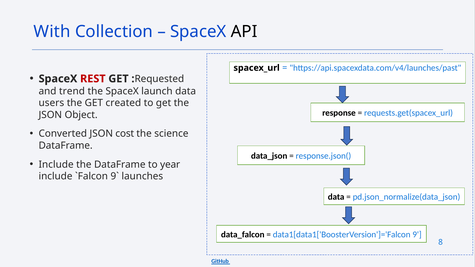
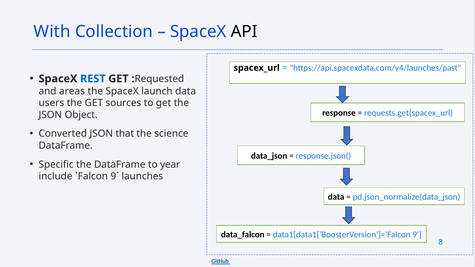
REST colour: red -> blue
trend: trend -> areas
created: created -> sources
cost: cost -> that
Include at (56, 165): Include -> Specific
